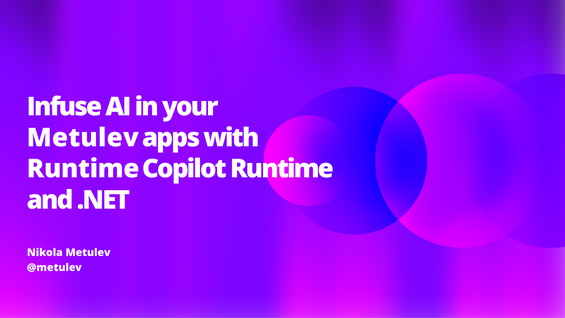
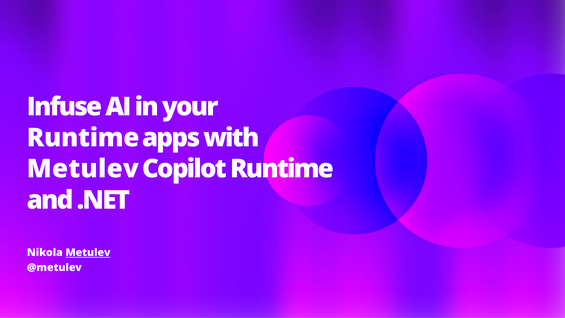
Metulev at (83, 138): Metulev -> Runtime
Runtime at (83, 169): Runtime -> Metulev
Metulev at (88, 253) underline: none -> present
